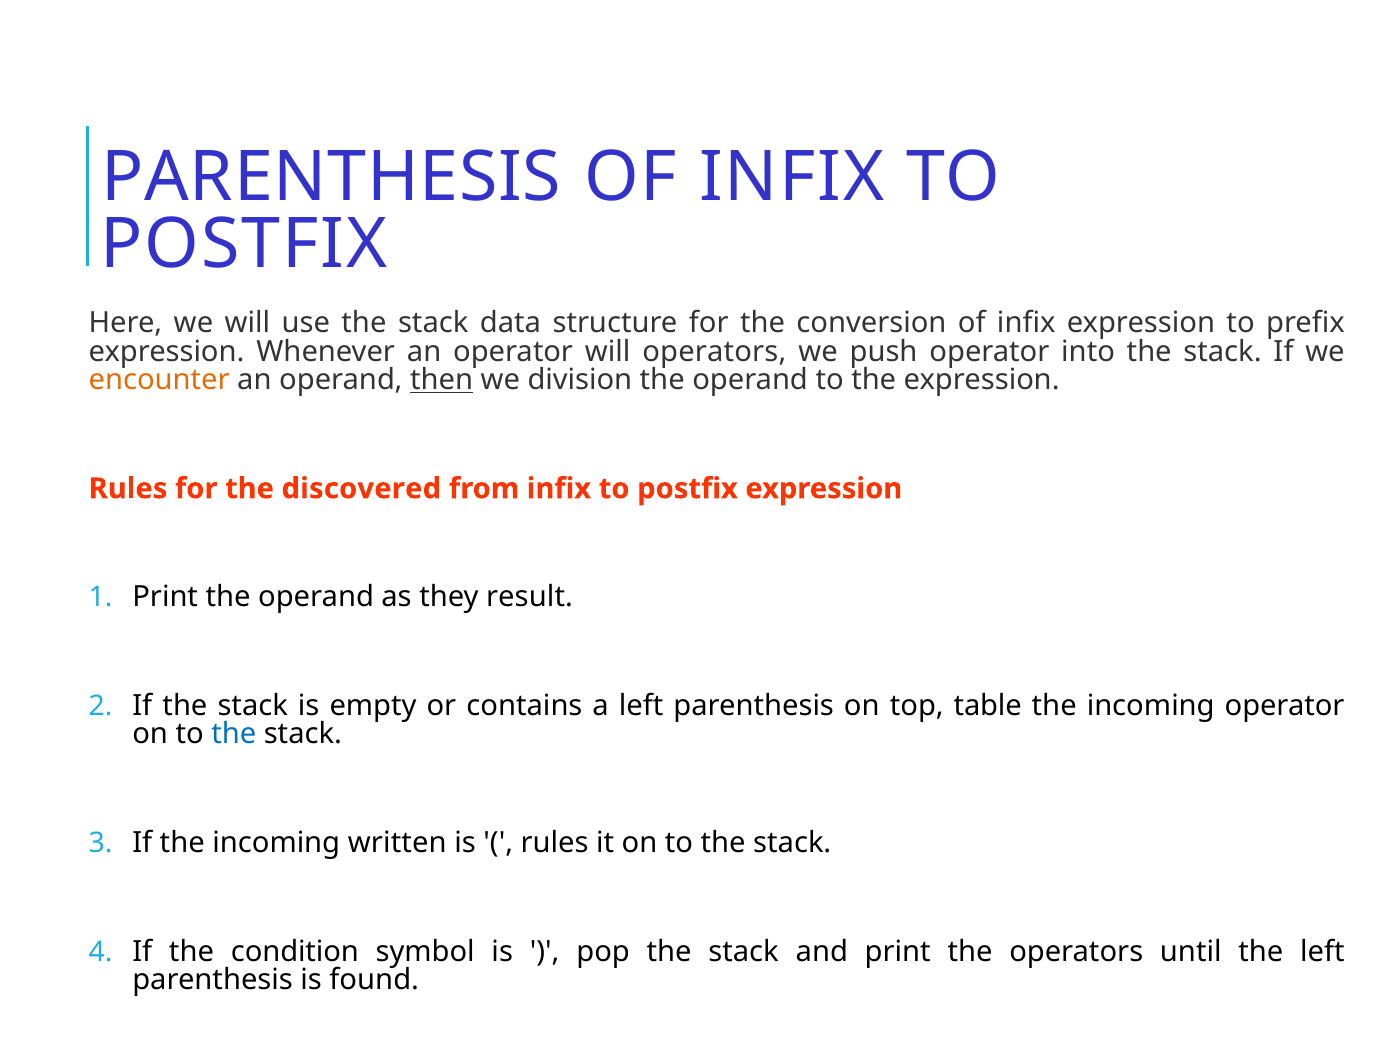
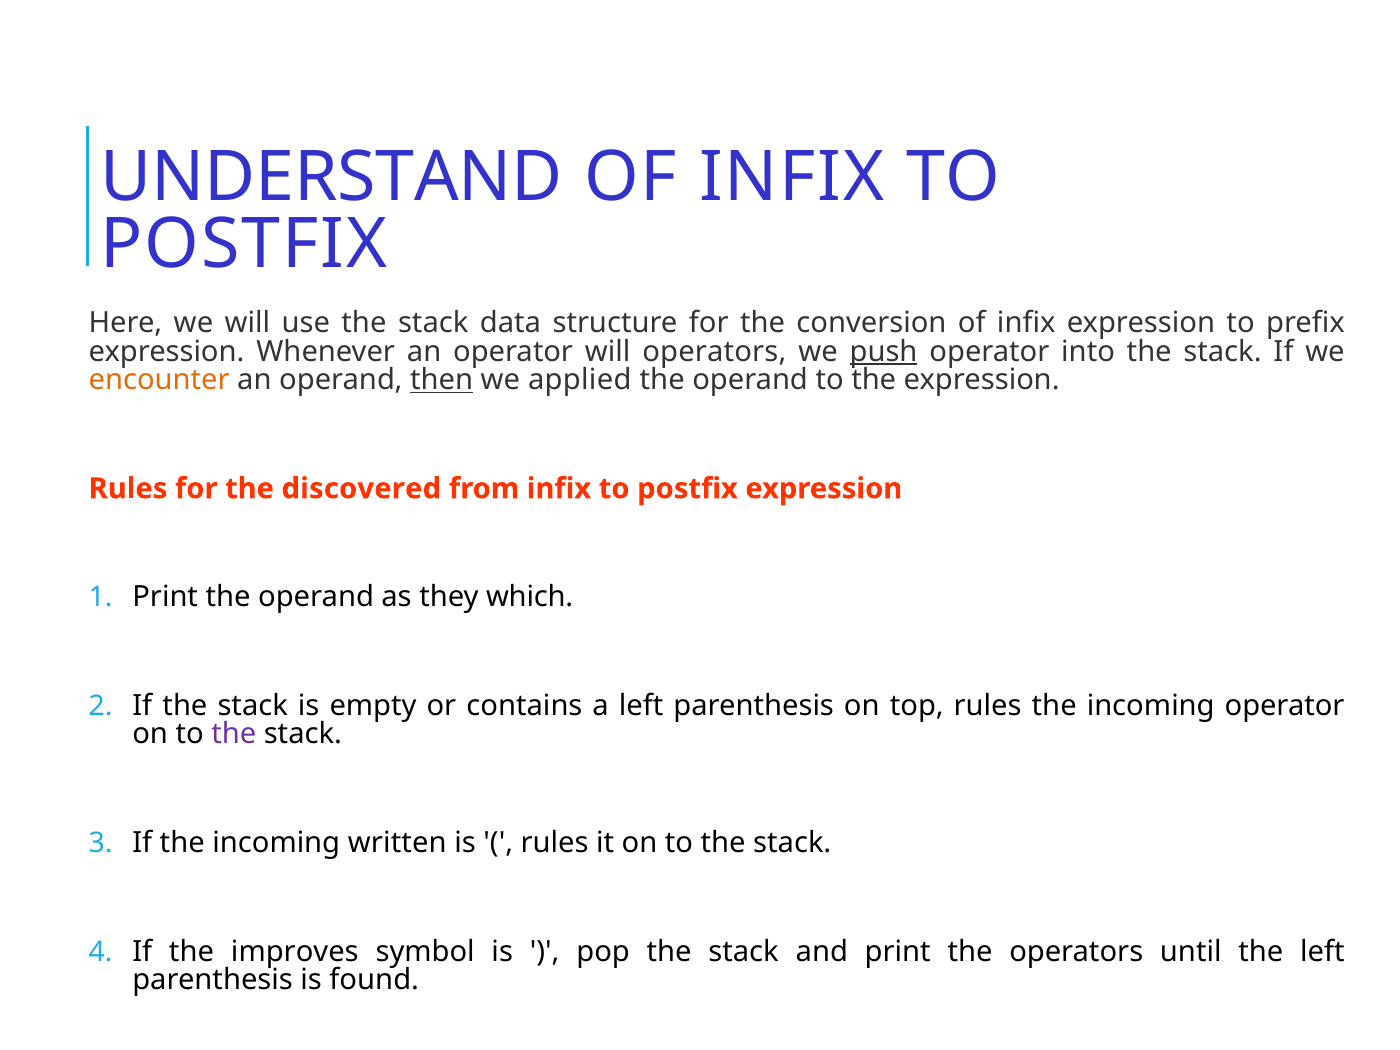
PARENTHESIS at (331, 178): PARENTHESIS -> UNDERSTAND
push underline: none -> present
division: division -> applied
result: result -> which
top table: table -> rules
the at (234, 734) colour: blue -> purple
condition: condition -> improves
